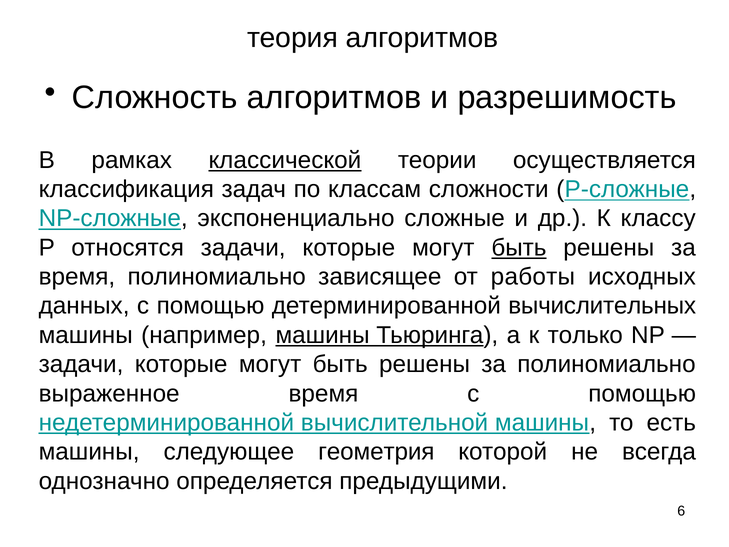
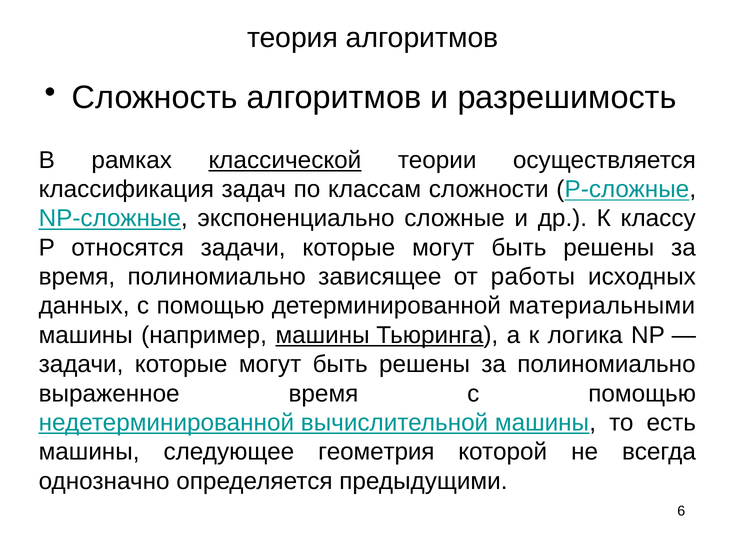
быть at (519, 248) underline: present -> none
вычислительных: вычислительных -> материальными
только: только -> логика
